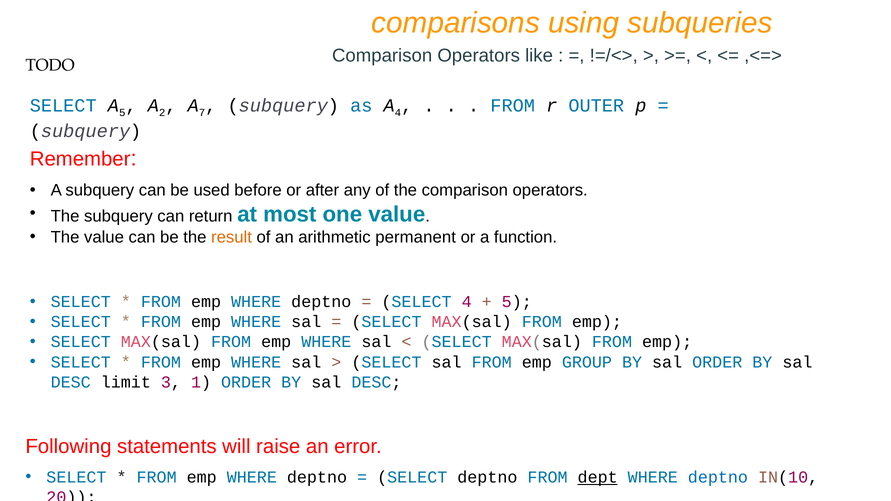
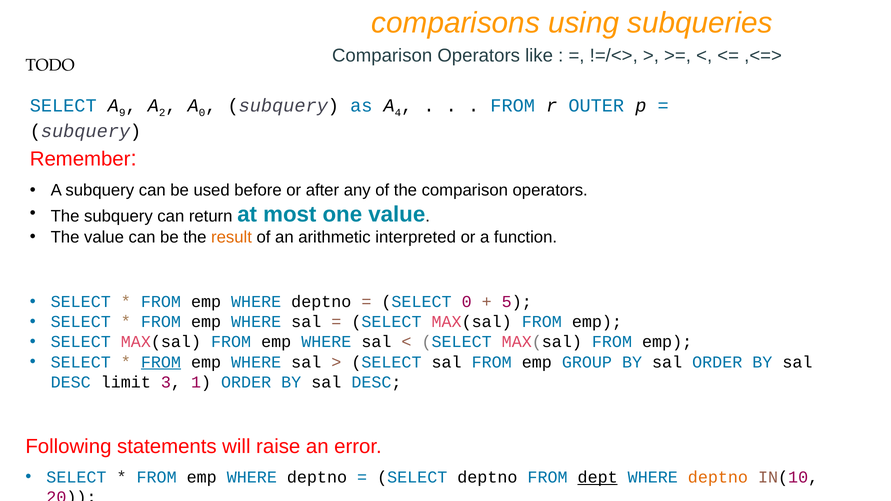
A 5: 5 -> 9
A 7: 7 -> 0
permanent: permanent -> interpreted
SELECT 4: 4 -> 0
FROM at (161, 362) underline: none -> present
deptno at (718, 478) colour: blue -> orange
